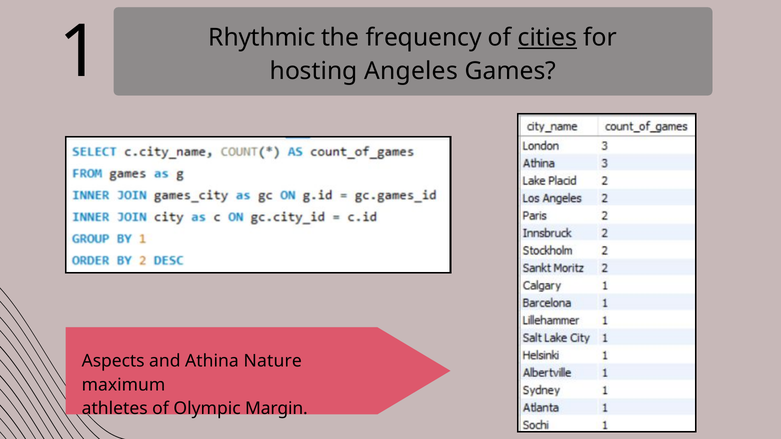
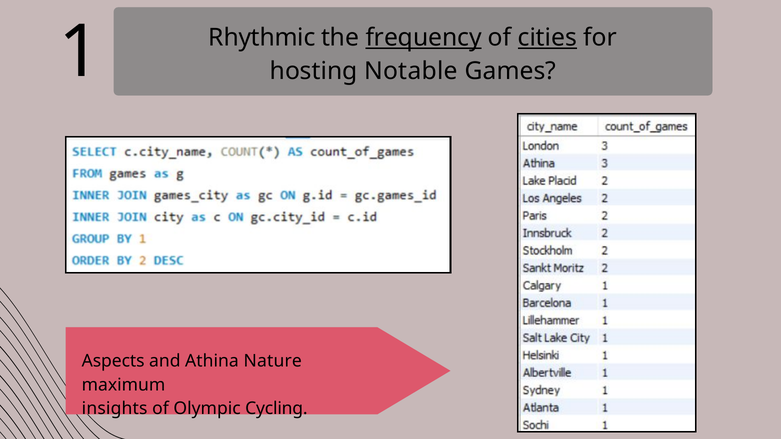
frequency underline: none -> present
Angeles: Angeles -> Notable
athletes: athletes -> insights
Margin: Margin -> Cycling
